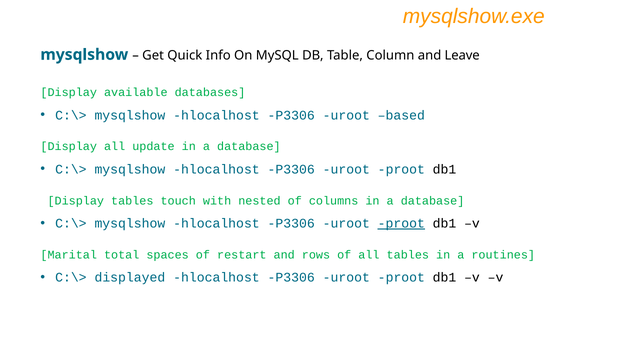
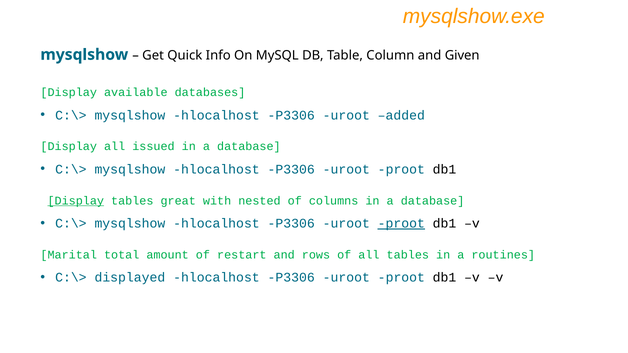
Leave: Leave -> Given
based: based -> added
update: update -> issued
Display at (76, 201) underline: none -> present
touch: touch -> great
spaces: spaces -> amount
